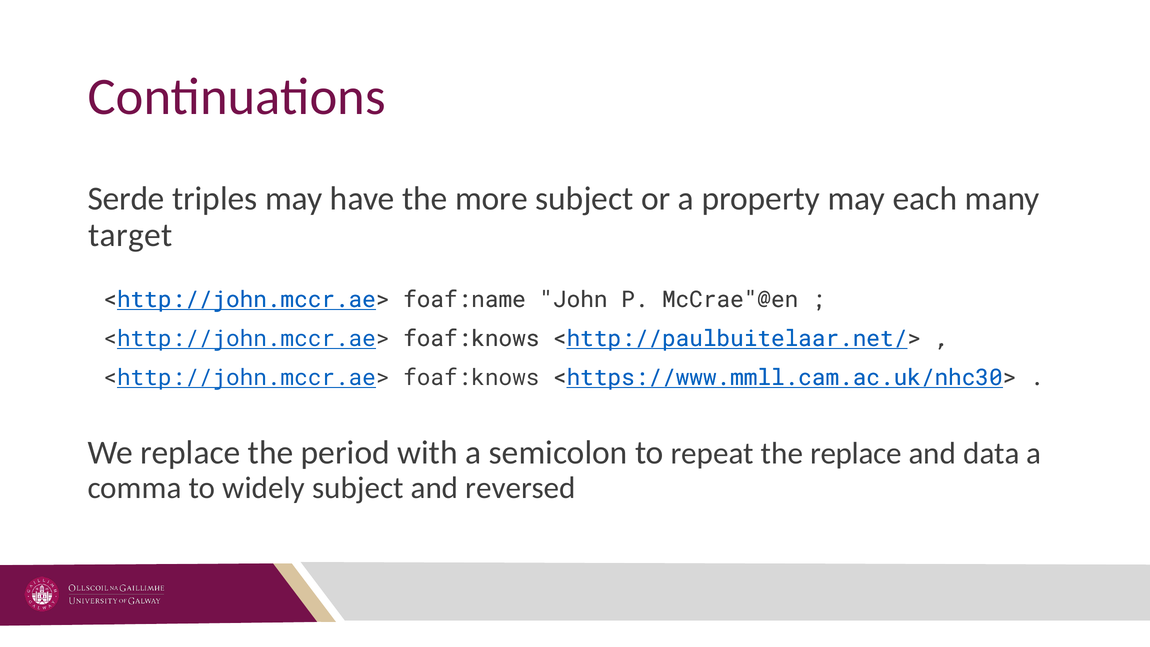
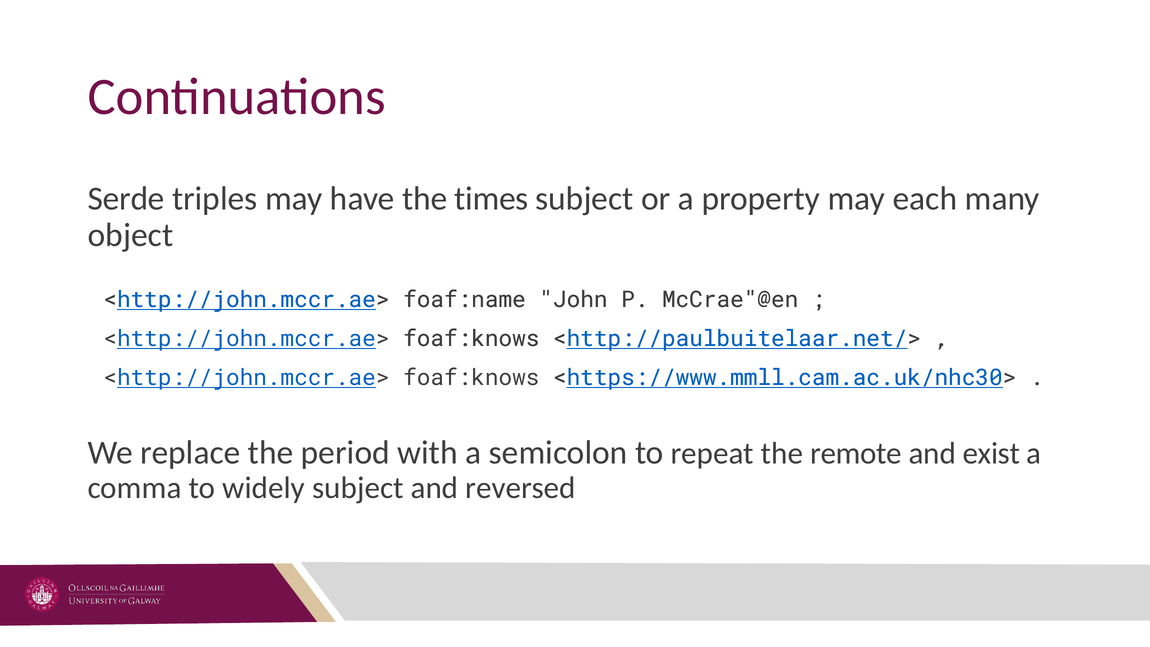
more: more -> times
target: target -> object
the replace: replace -> remote
data: data -> exist
